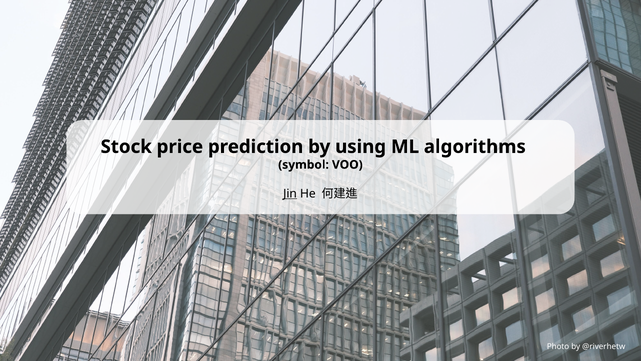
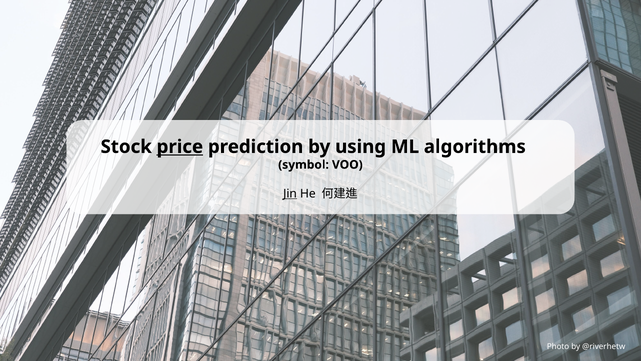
price underline: none -> present
